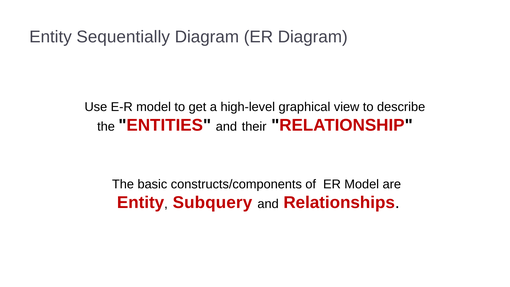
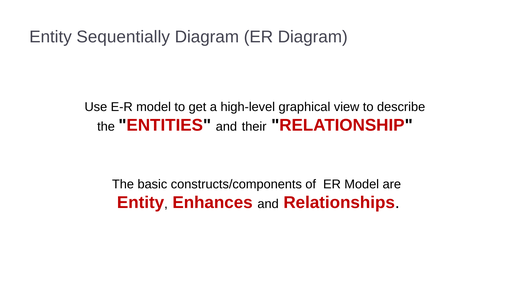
Subquery: Subquery -> Enhances
